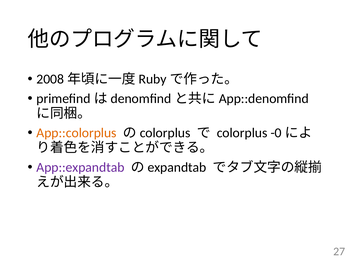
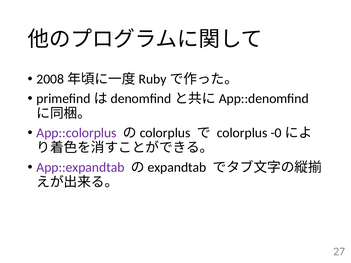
App::colorplus colour: orange -> purple
